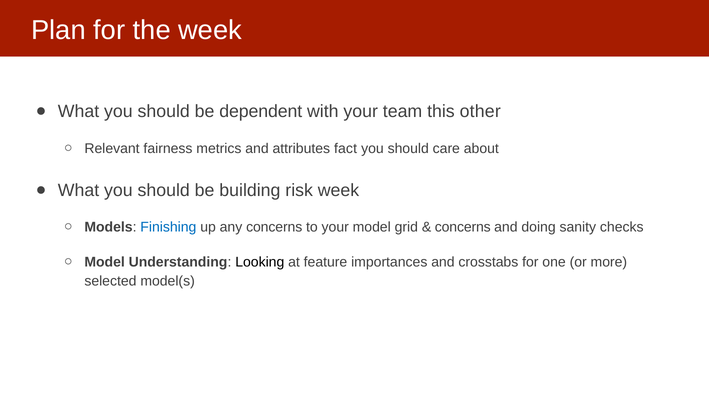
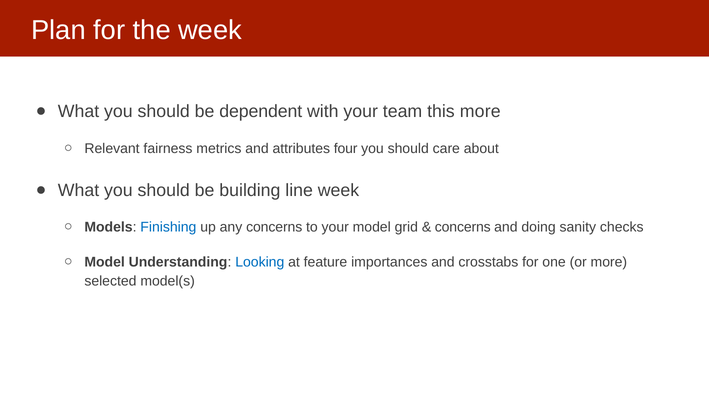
this other: other -> more
fact: fact -> four
risk: risk -> line
Looking colour: black -> blue
